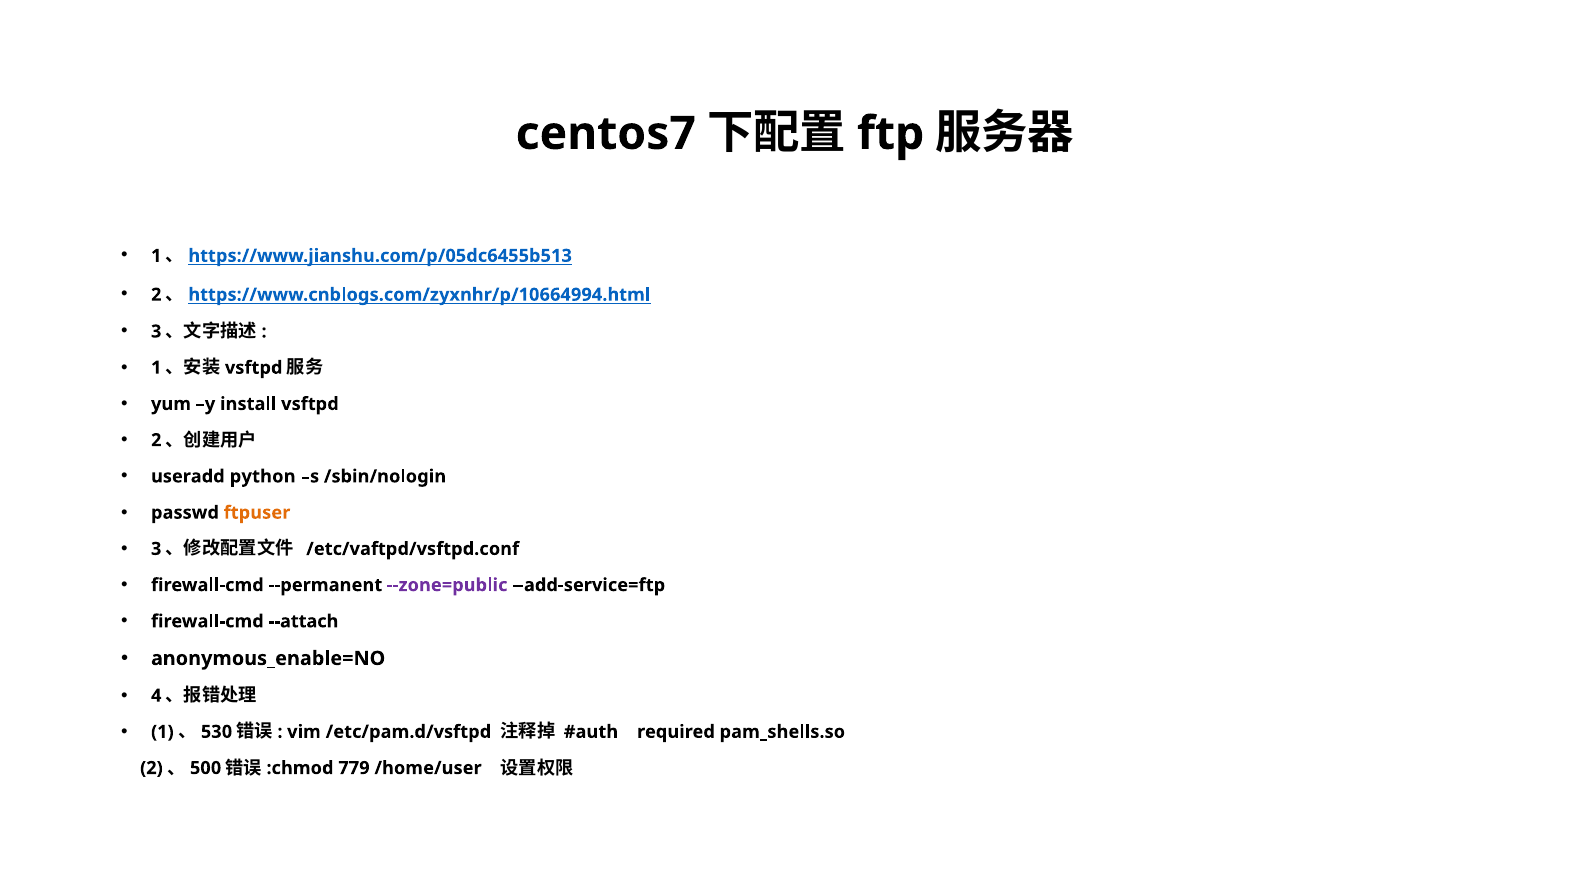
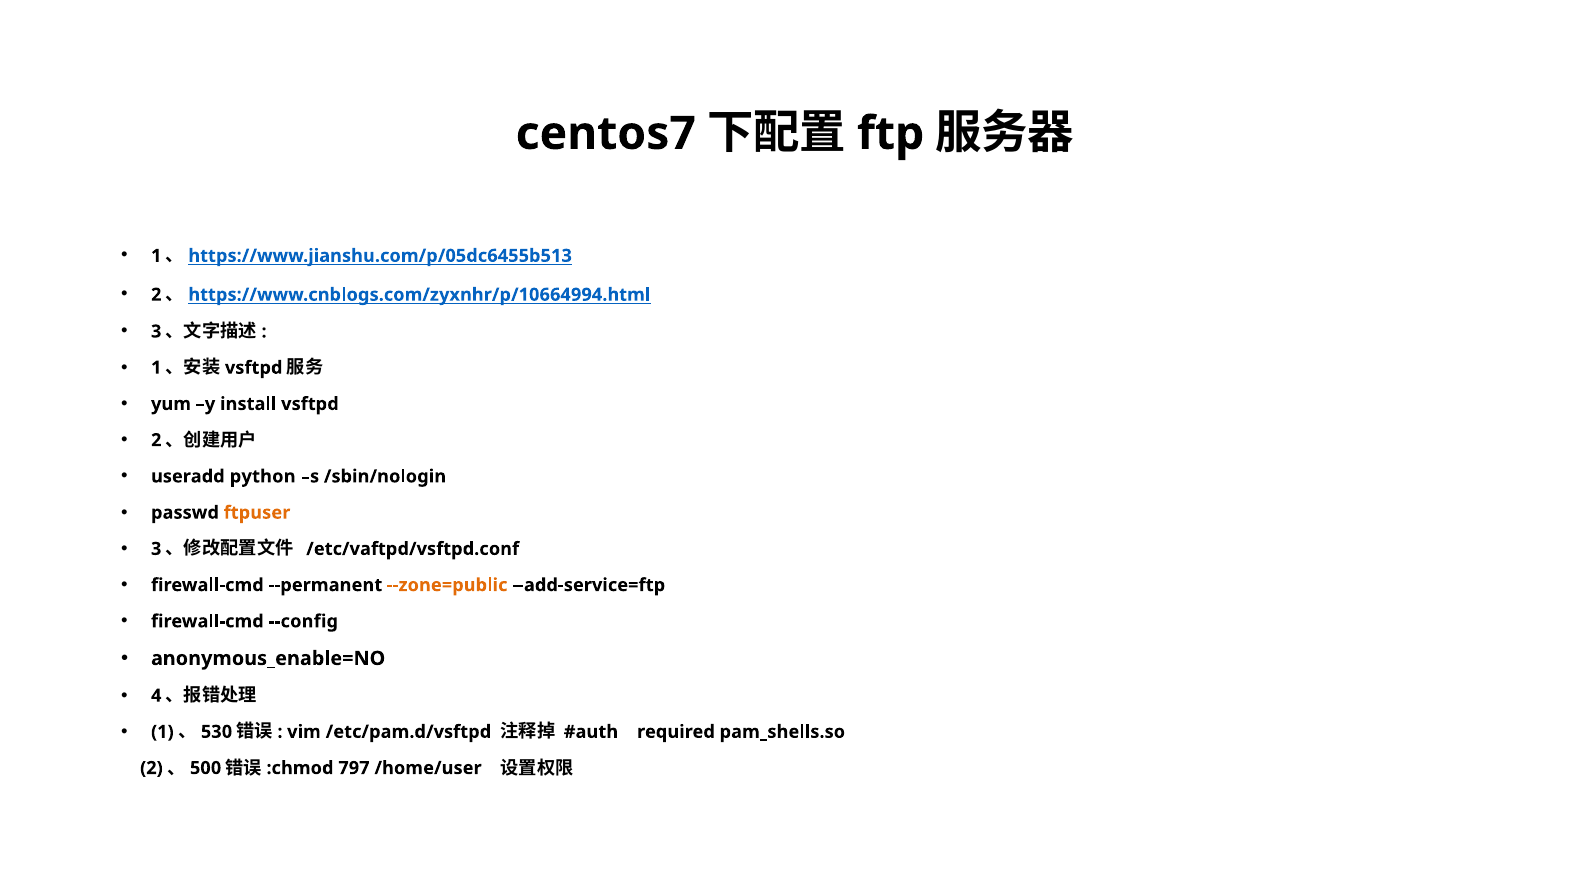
--zone=public colour: purple -> orange
--attach: --attach -> --config
779: 779 -> 797
